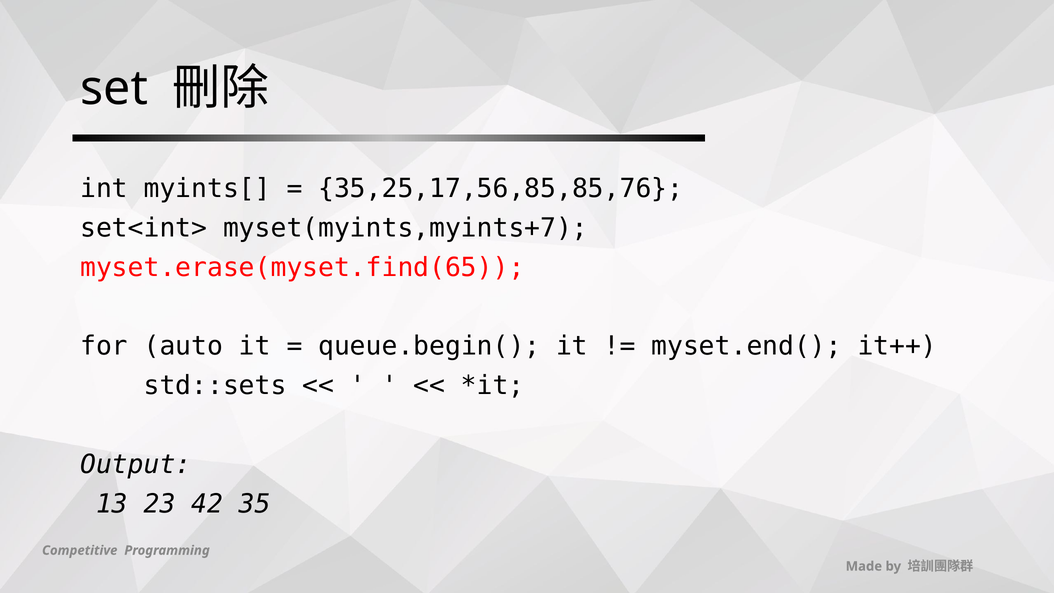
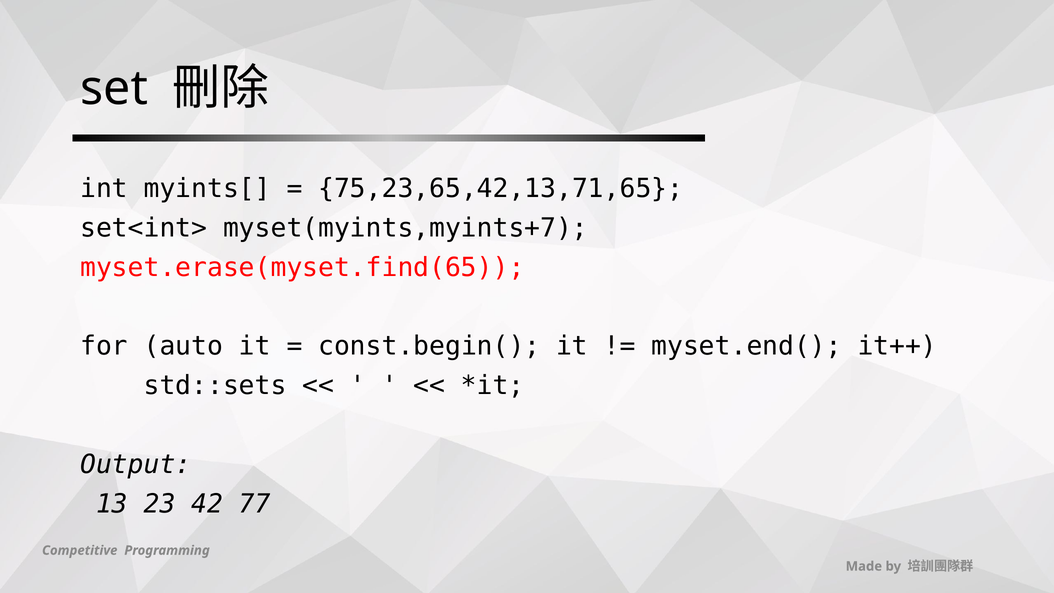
35,25,17,56,85,85,76: 35,25,17,56,85,85,76 -> 75,23,65,42,13,71,65
queue.begin(: queue.begin( -> const.begin(
35: 35 -> 77
